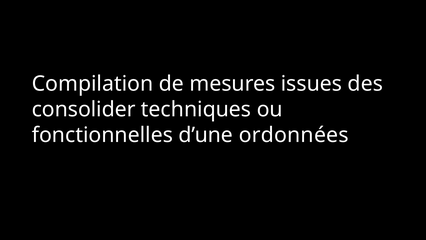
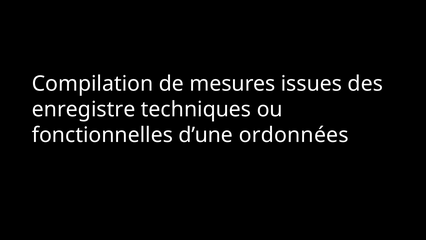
consolider: consolider -> enregistre
